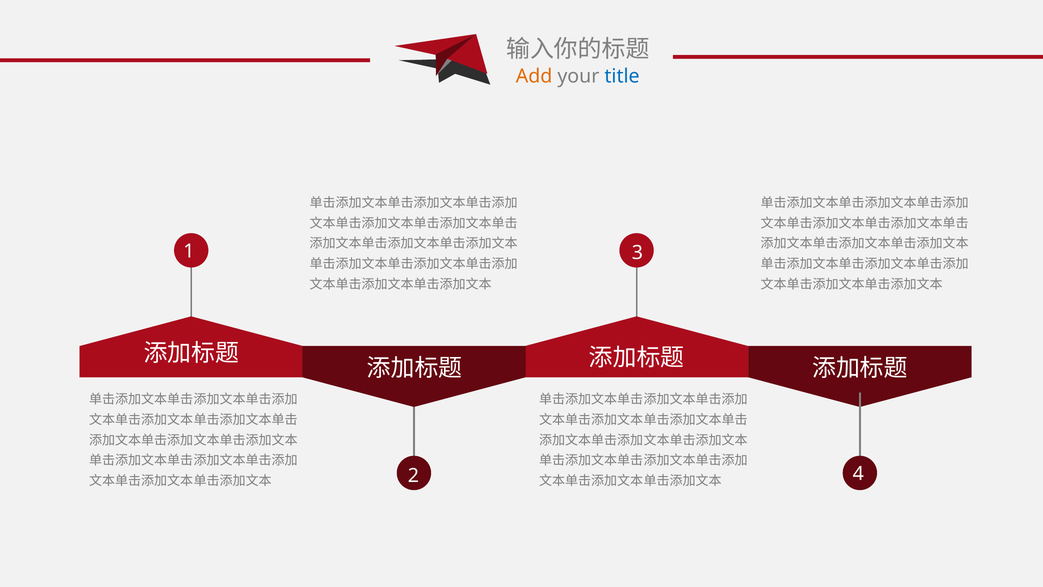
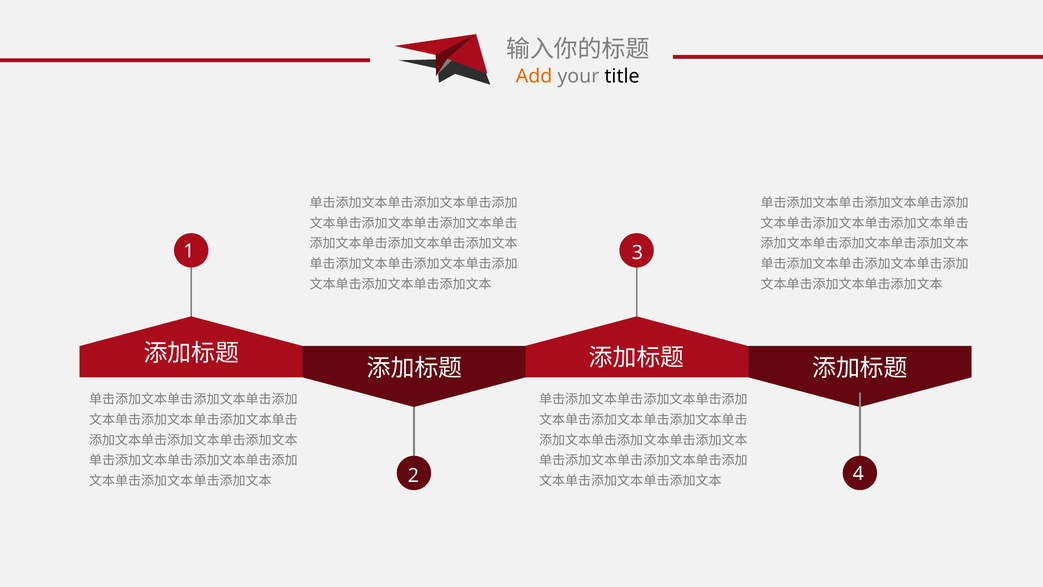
title colour: blue -> black
